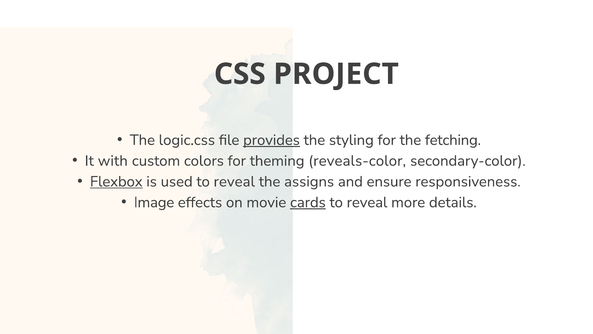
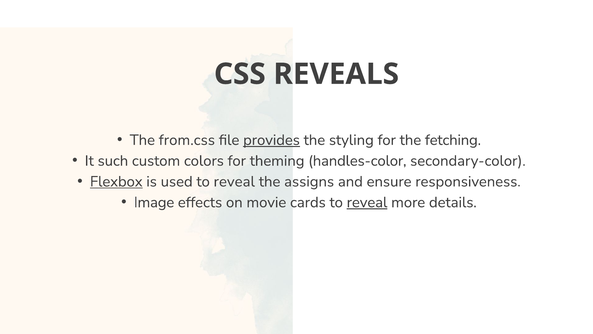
PROJECT: PROJECT -> REVEALS
logic.css: logic.css -> from.css
with: with -> such
reveals-color: reveals-color -> handles-color
cards underline: present -> none
reveal at (367, 202) underline: none -> present
